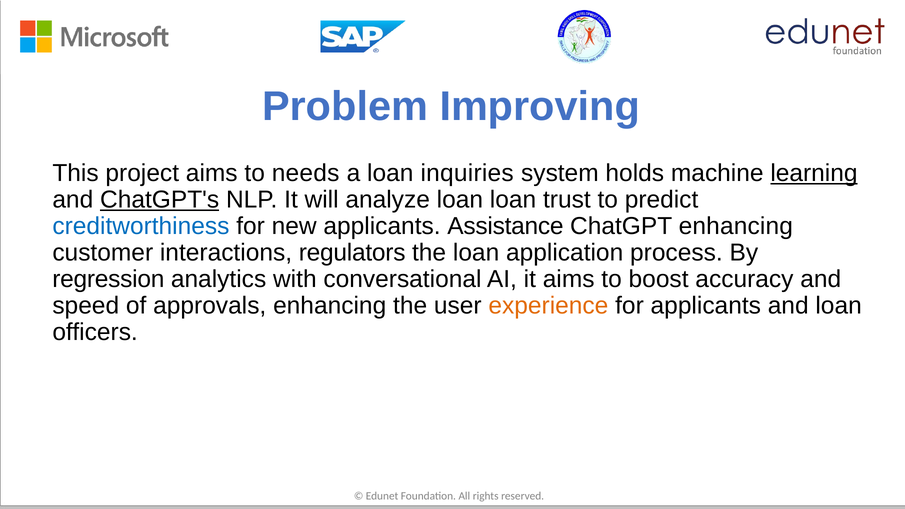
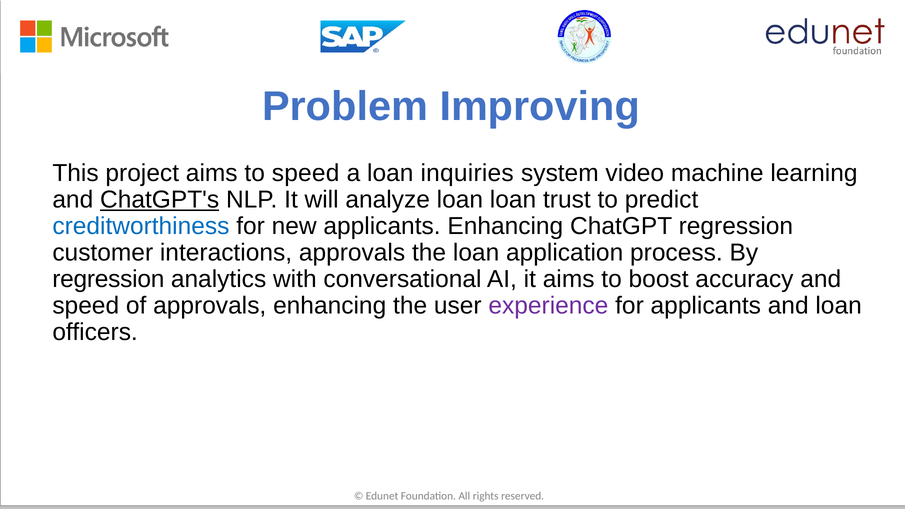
to needs: needs -> speed
holds: holds -> video
learning underline: present -> none
applicants Assistance: Assistance -> Enhancing
ChatGPT enhancing: enhancing -> regression
interactions regulators: regulators -> approvals
experience colour: orange -> purple
